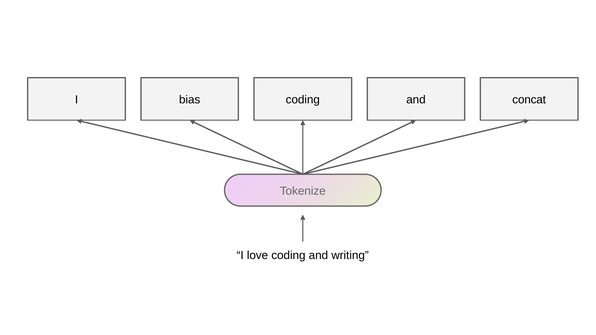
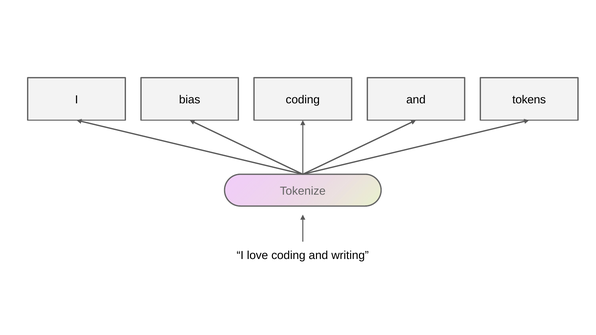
concat: concat -> tokens
